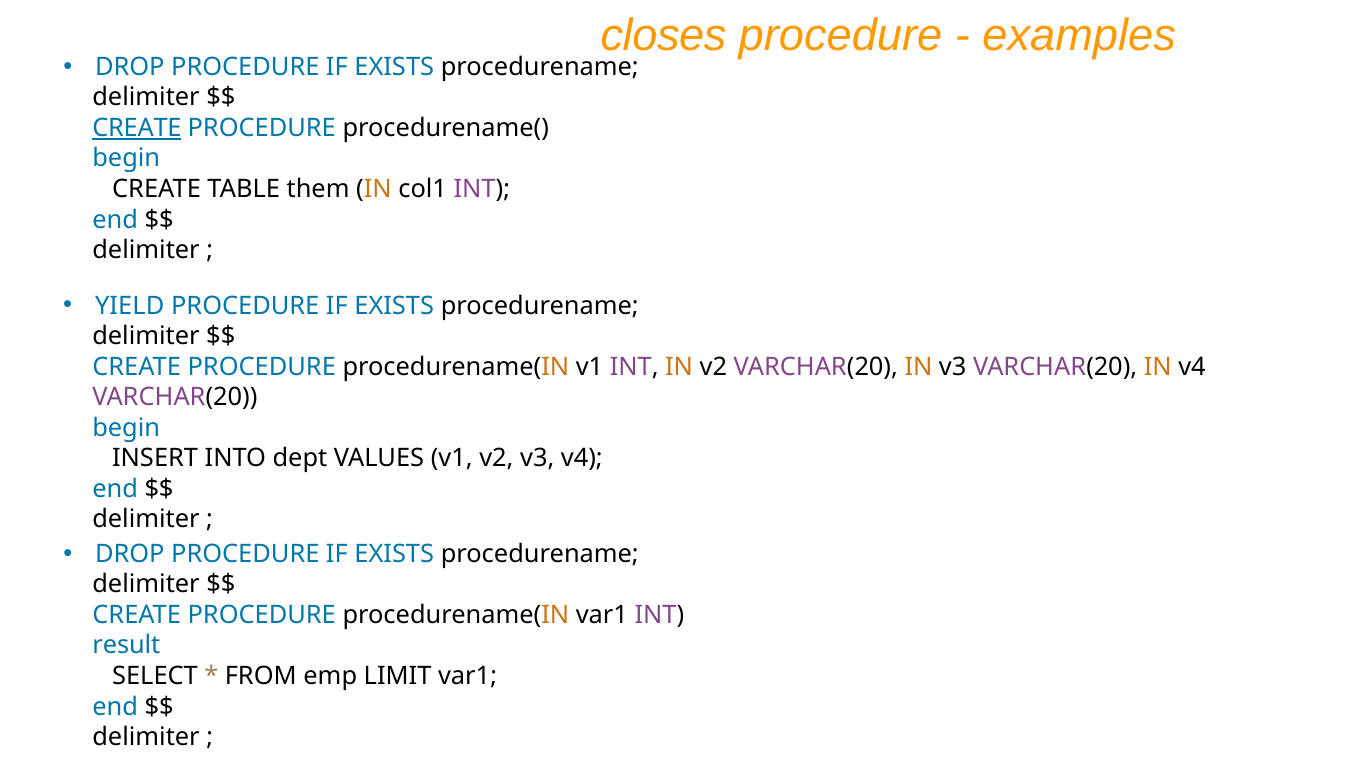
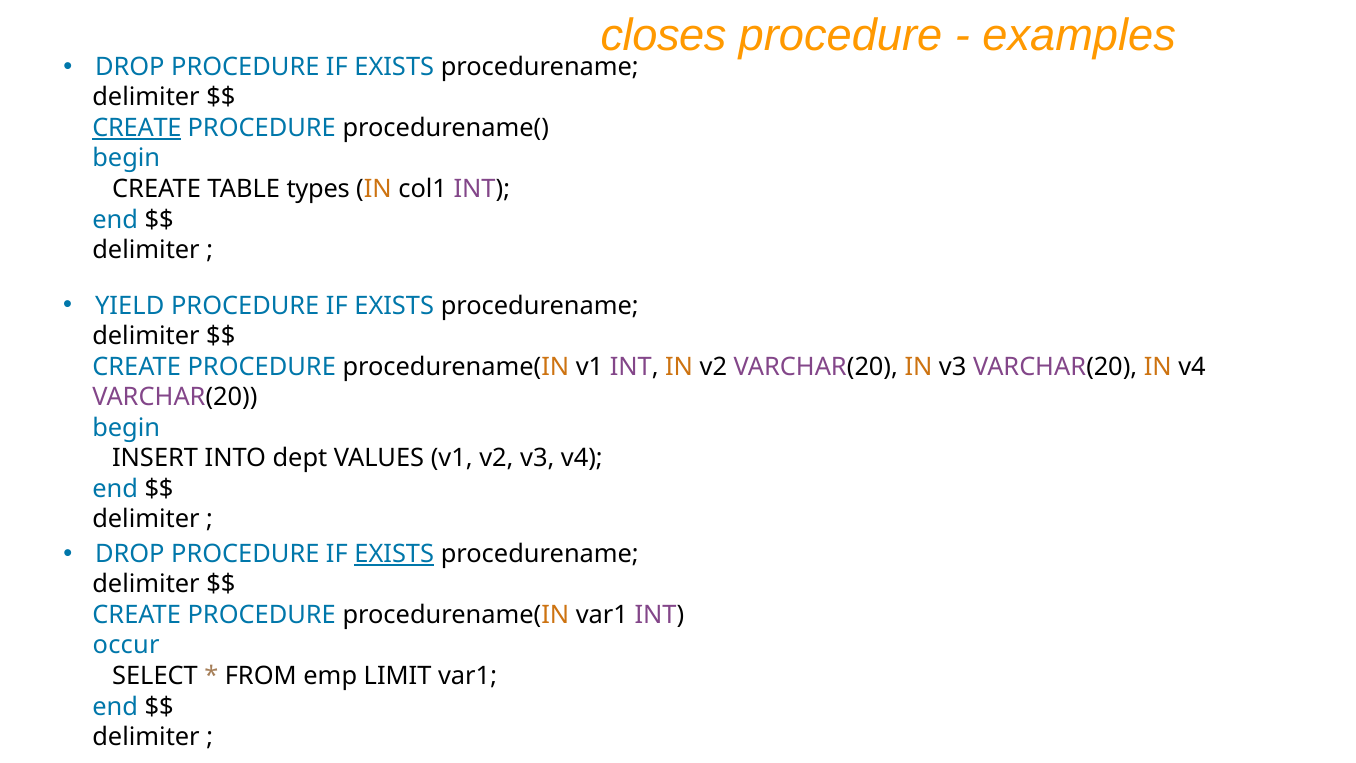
them: them -> types
EXISTS at (394, 554) underline: none -> present
result: result -> occur
